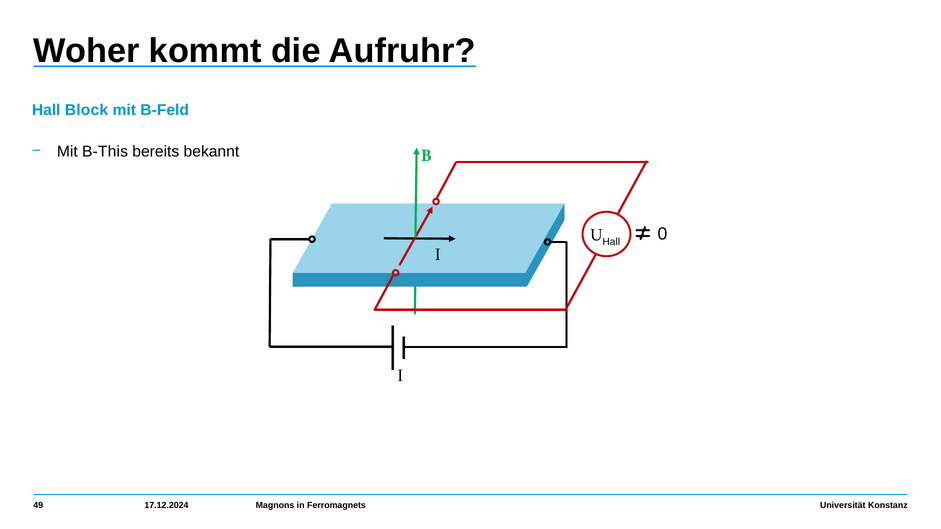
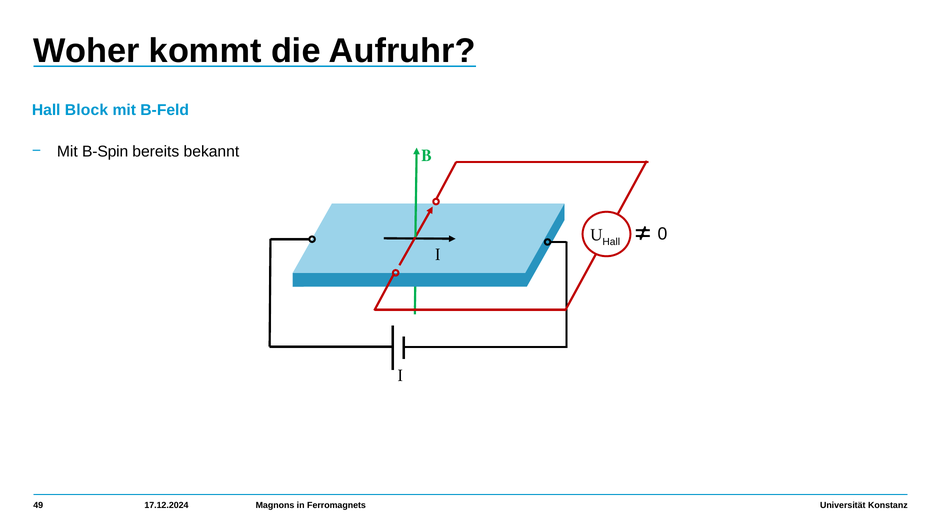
B-This: B-This -> B-Spin
